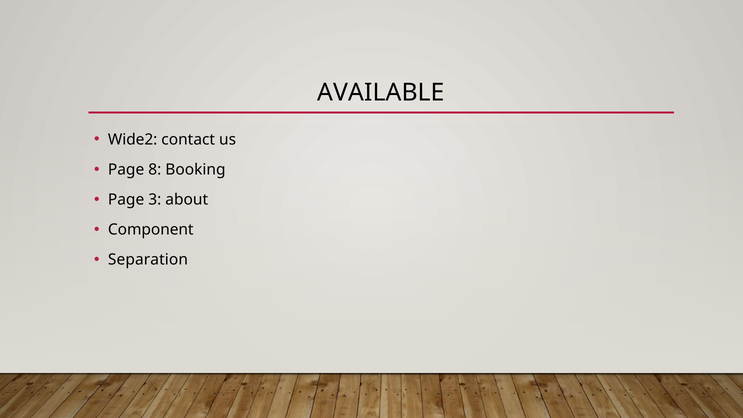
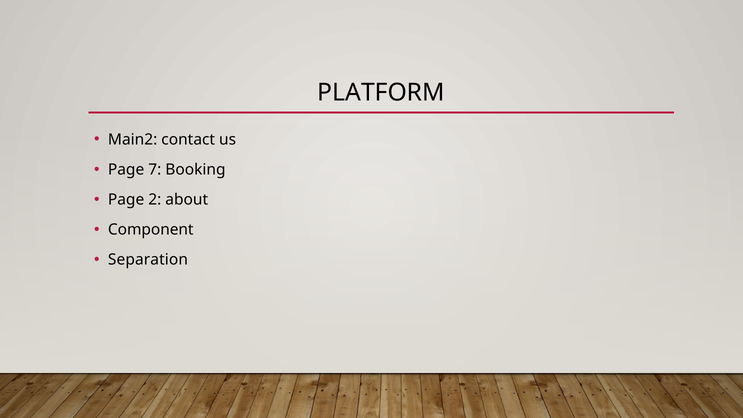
AVAILABLE: AVAILABLE -> PLATFORM
Wide2: Wide2 -> Main2
8: 8 -> 7
3: 3 -> 2
